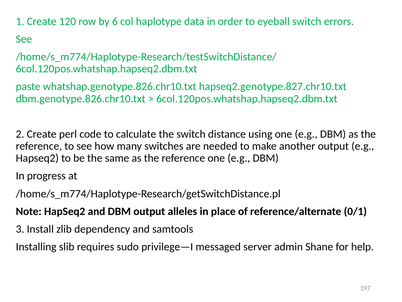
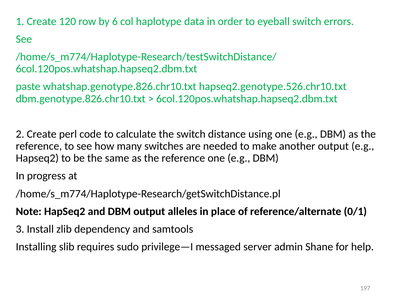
hapseq2.genotype.827.chr10.txt: hapseq2.genotype.827.chr10.txt -> hapseq2.genotype.526.chr10.txt
